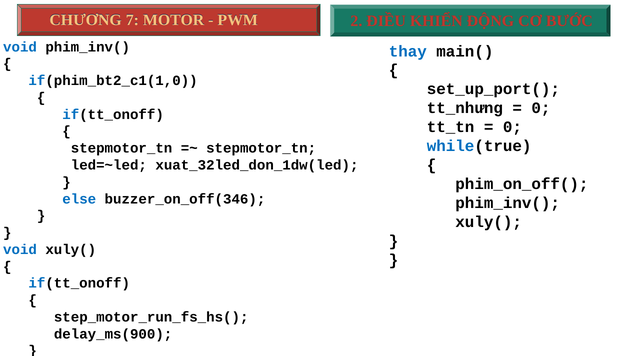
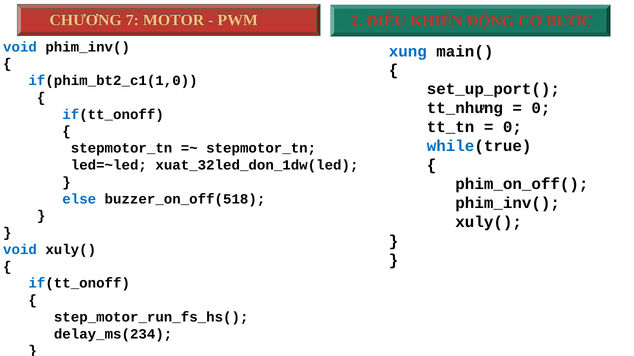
thay: thay -> xung
buzzer_on_off(346: buzzer_on_off(346 -> buzzer_on_off(518
delay_ms(900: delay_ms(900 -> delay_ms(234
